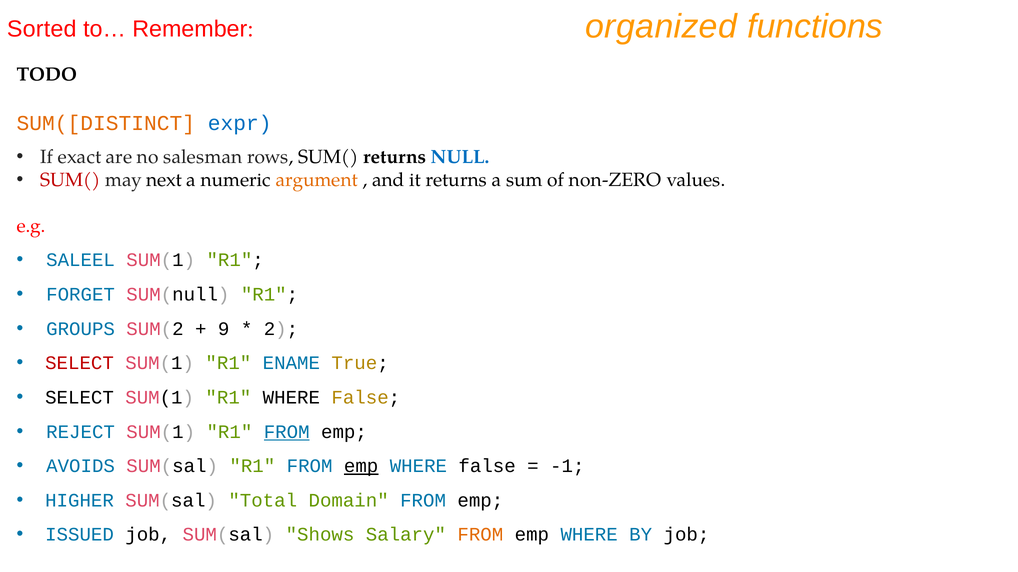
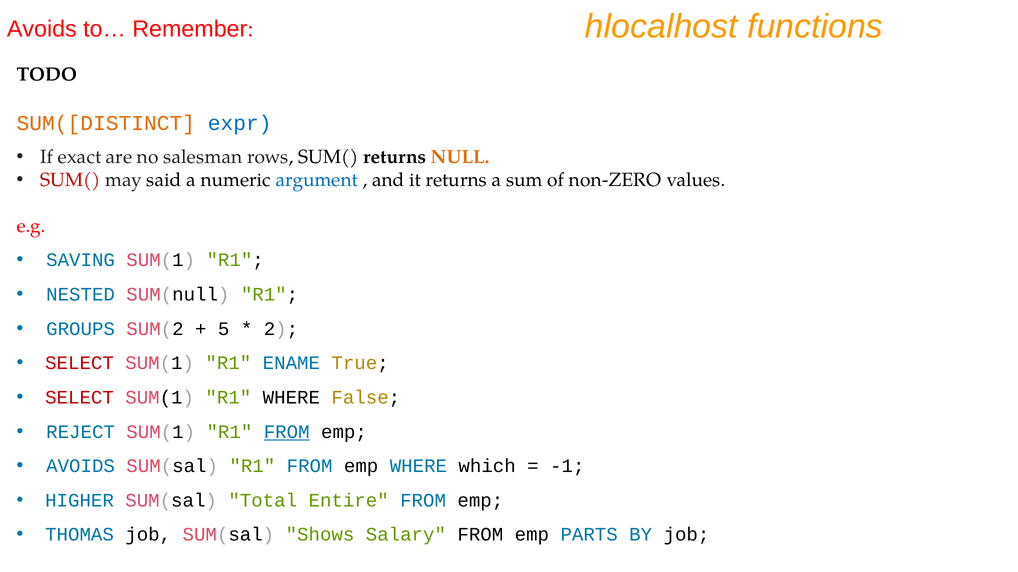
Sorted at (42, 29): Sorted -> Avoids
organized: organized -> hlocalhost
NULL colour: blue -> orange
next: next -> said
argument colour: orange -> blue
SALEEL: SALEEL -> SAVING
FORGET: FORGET -> NESTED
9: 9 -> 5
SELECT at (80, 398) colour: black -> red
emp at (361, 467) underline: present -> none
false at (487, 467): false -> which
Domain: Domain -> Entire
ISSUED: ISSUED -> THOMAS
FROM at (480, 535) colour: orange -> black
WHERE at (589, 535): WHERE -> PARTS
